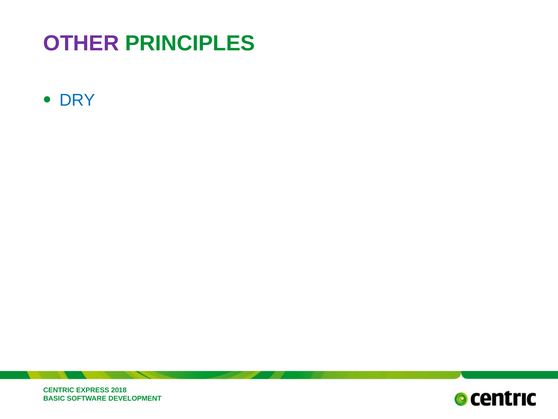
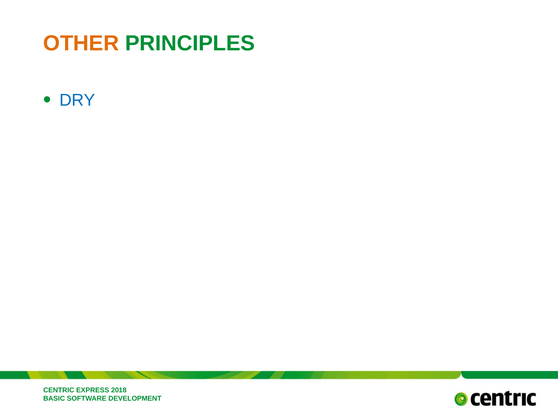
OTHER colour: purple -> orange
